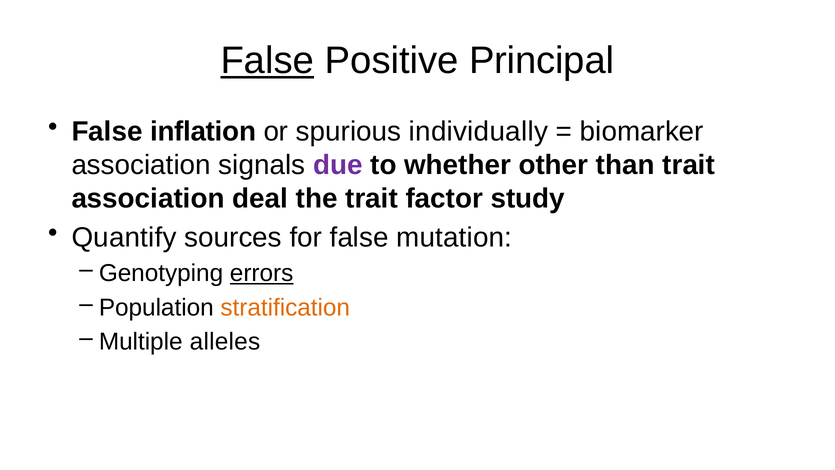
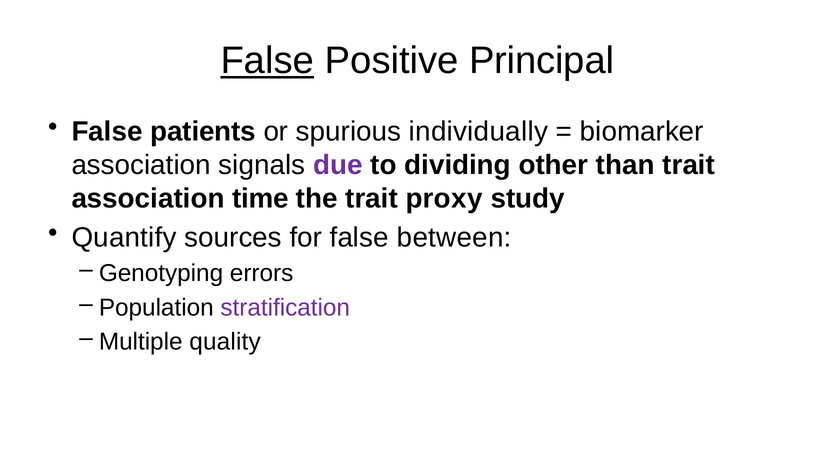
inflation: inflation -> patients
whether: whether -> dividing
deal: deal -> time
factor: factor -> proxy
mutation: mutation -> between
errors underline: present -> none
stratification colour: orange -> purple
alleles: alleles -> quality
